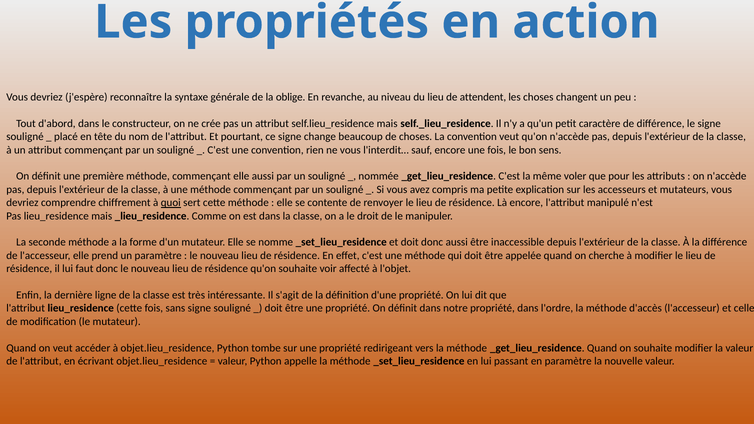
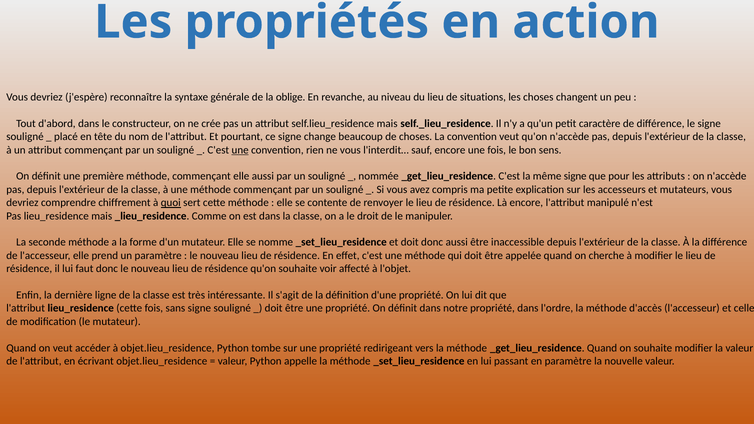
attendent: attendent -> situations
une at (240, 150) underline: none -> present
même voler: voler -> signe
